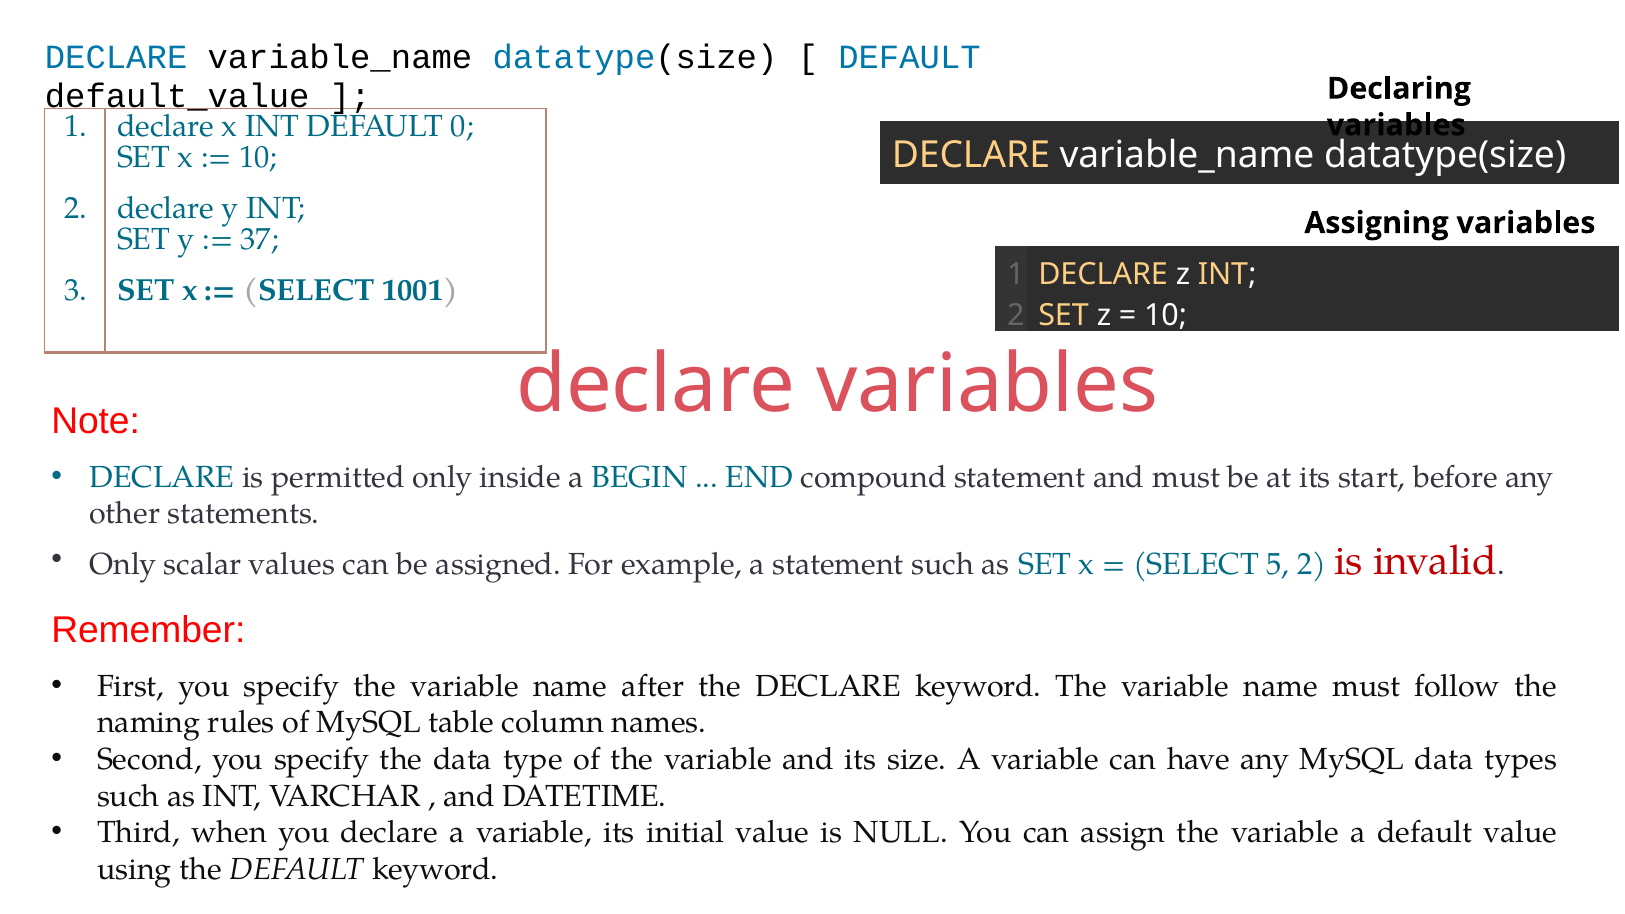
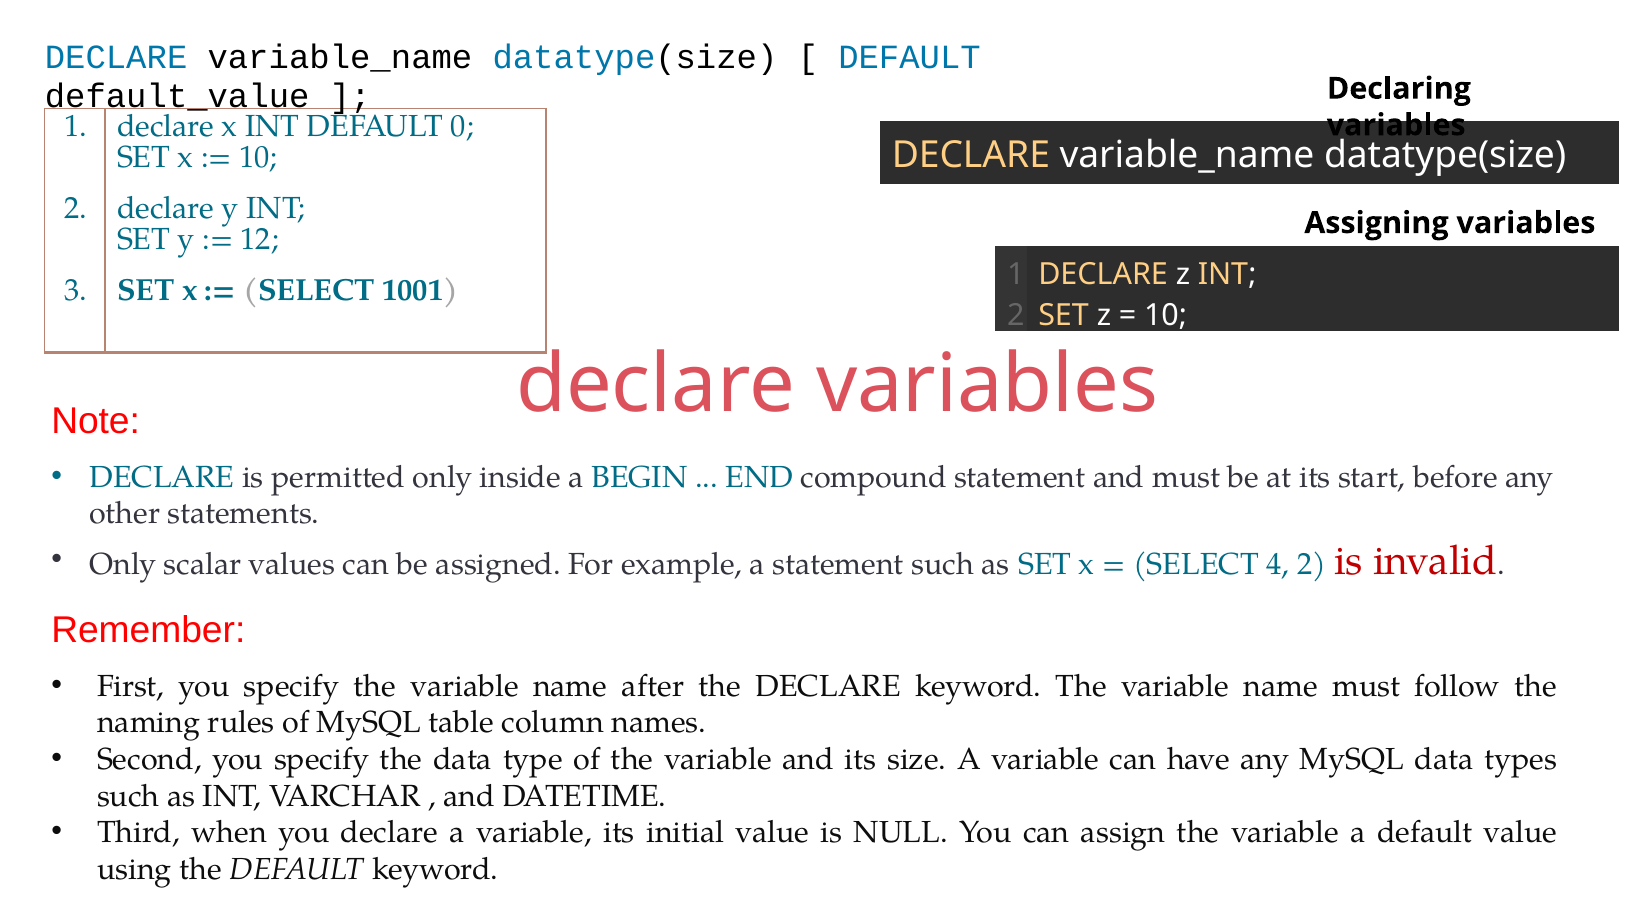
37: 37 -> 12
5: 5 -> 4
